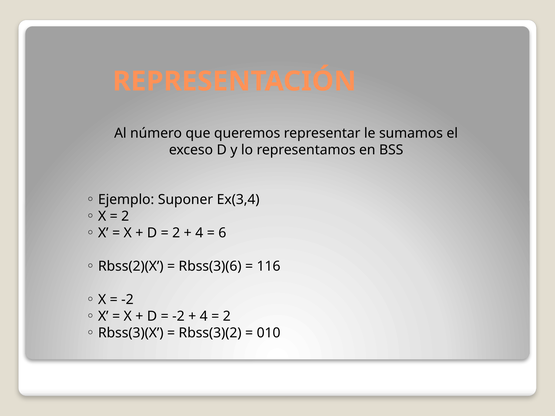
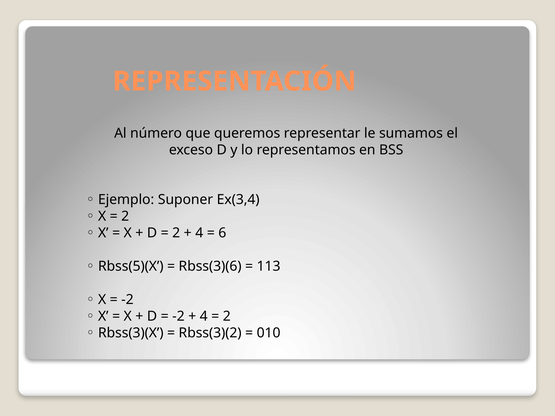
Rbss(2)(X: Rbss(2)(X -> Rbss(5)(X
116: 116 -> 113
